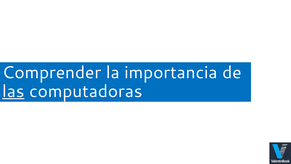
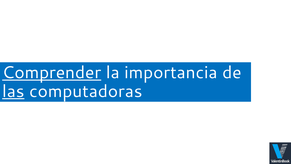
Comprender underline: none -> present
